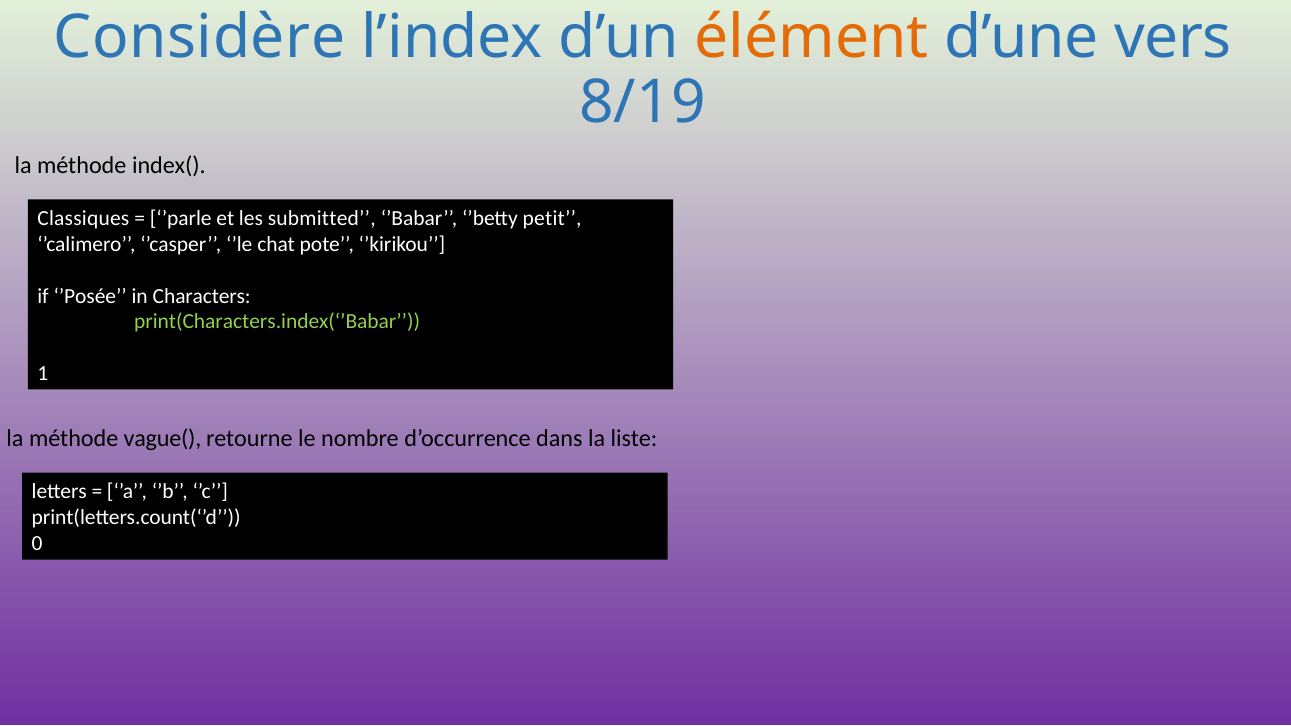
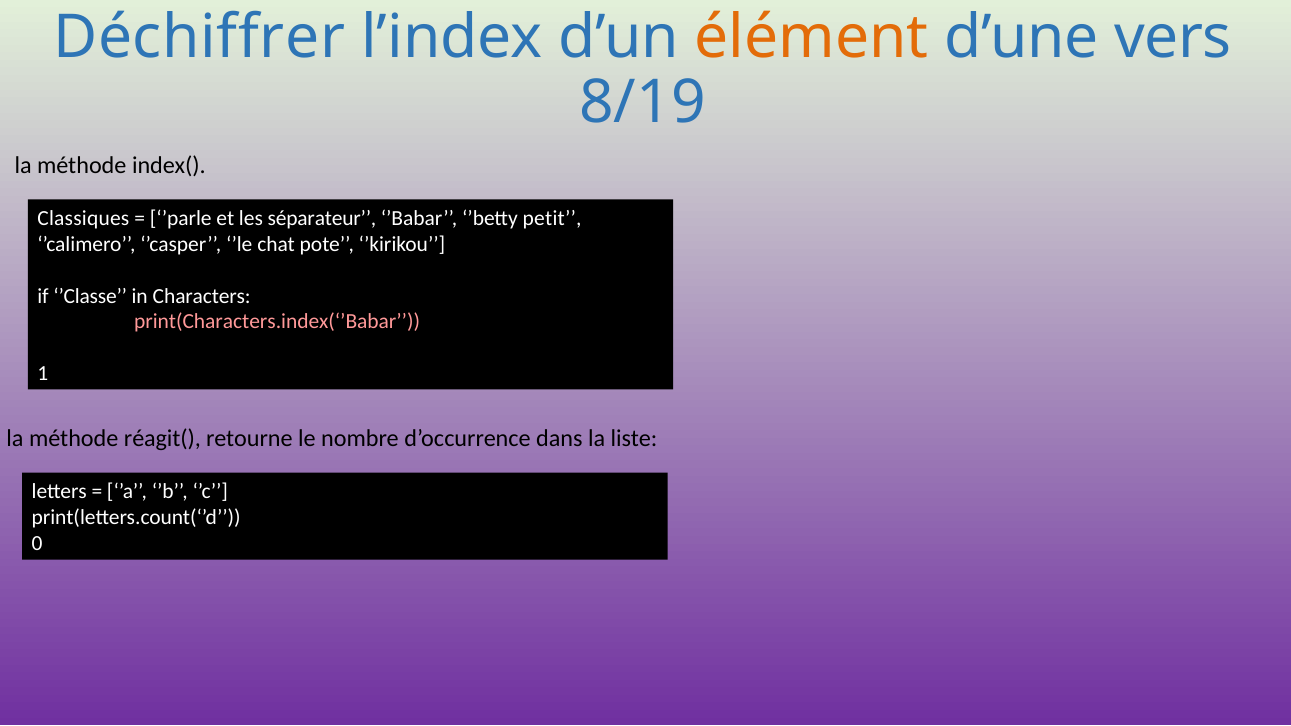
Considère: Considère -> Déchiffrer
submitted: submitted -> séparateur
’Posée: ’Posée -> ’Classe
print(Characters.index(‘’Babar colour: light green -> pink
vague(: vague( -> réagit(
